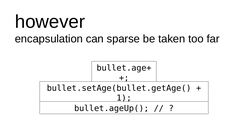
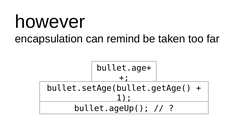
sparse: sparse -> remind
